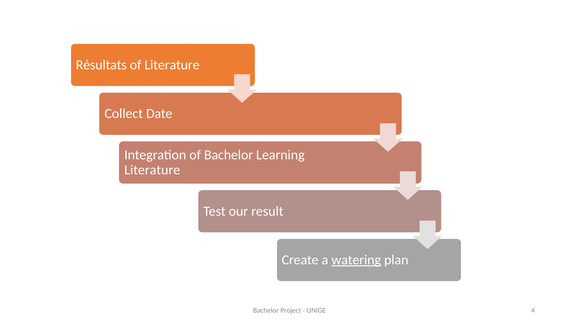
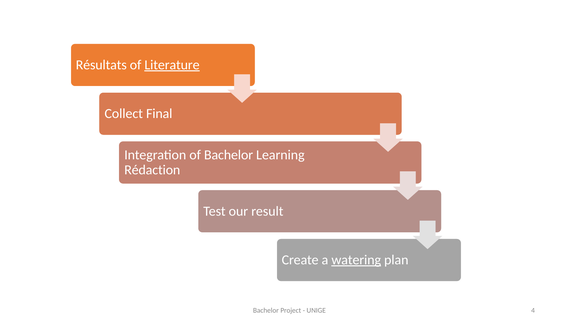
Literature at (172, 65) underline: none -> present
Date: Date -> Final
Literature at (152, 170): Literature -> Rédaction
